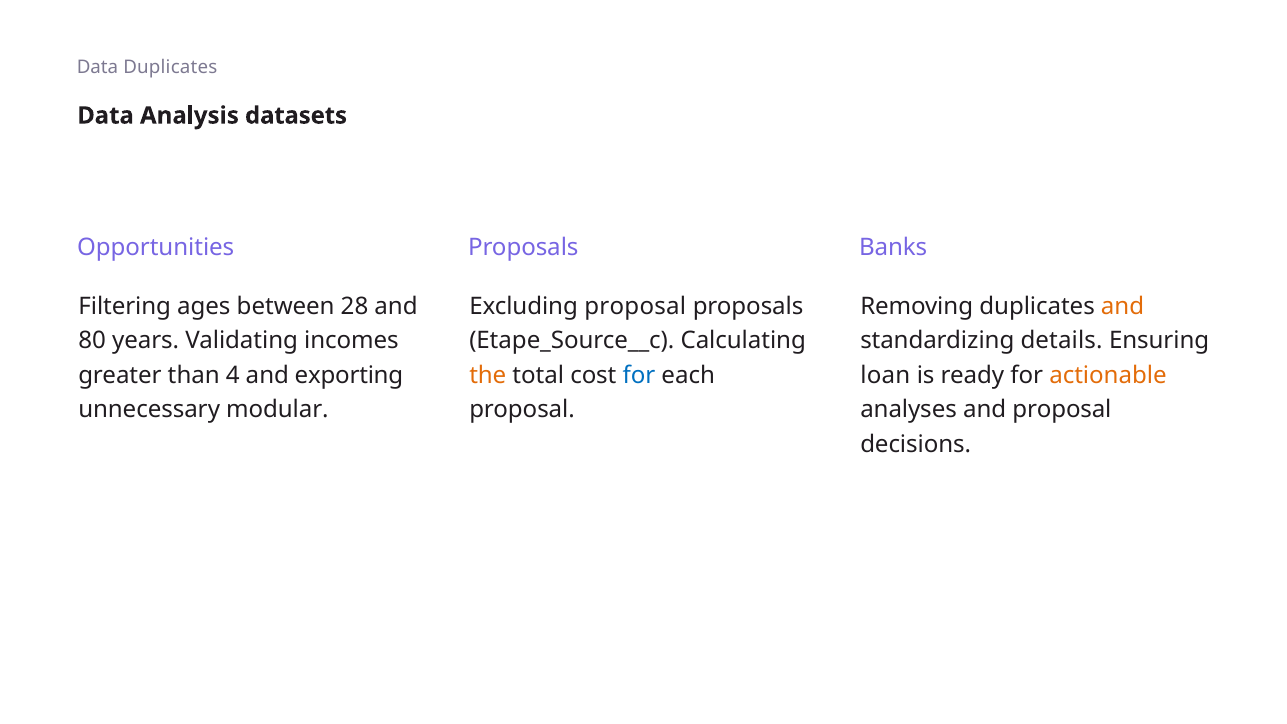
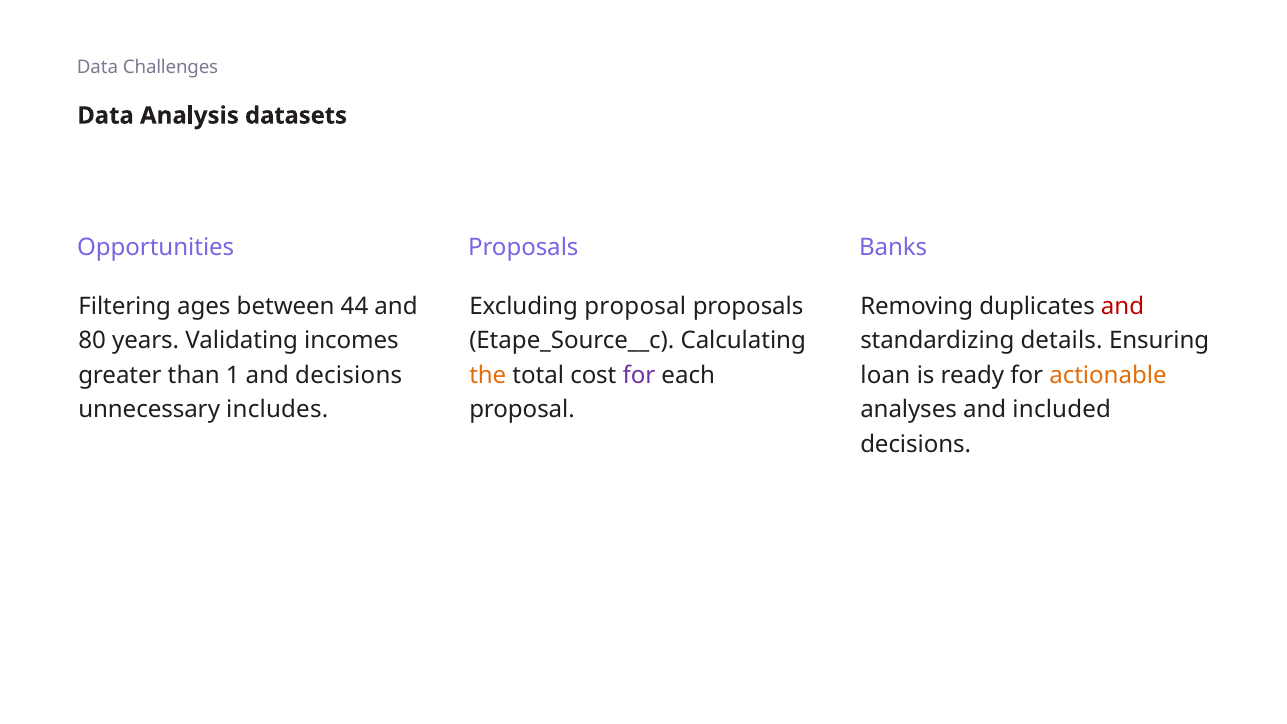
Data Duplicates: Duplicates -> Challenges
28: 28 -> 44
and at (1123, 306) colour: orange -> red
4: 4 -> 1
and exporting: exporting -> decisions
for at (639, 375) colour: blue -> purple
modular: modular -> includes
and proposal: proposal -> included
